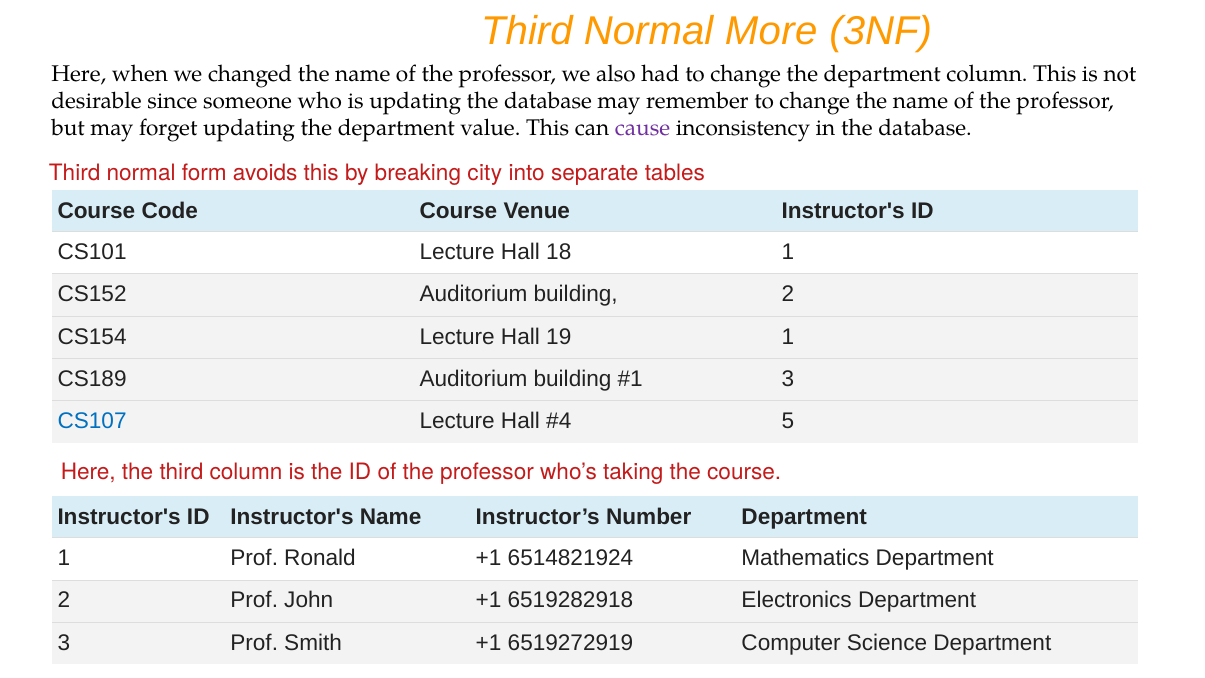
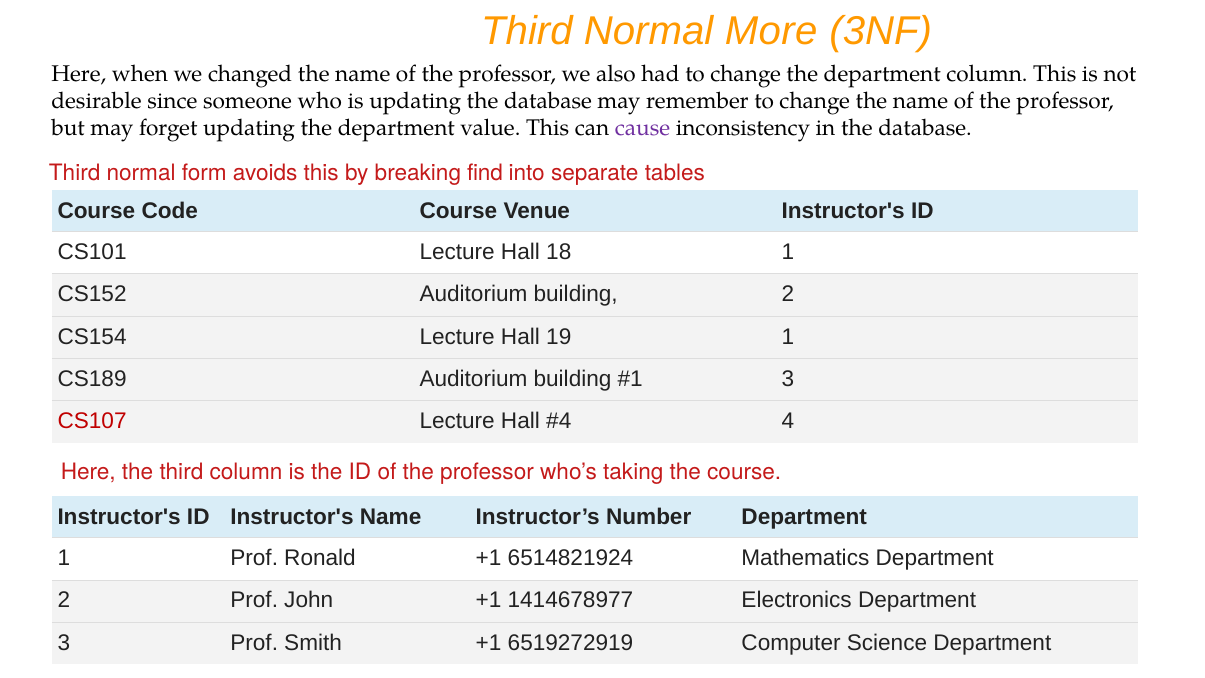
city: city -> find
CS107 colour: blue -> red
5: 5 -> 4
6519282918: 6519282918 -> 1414678977
